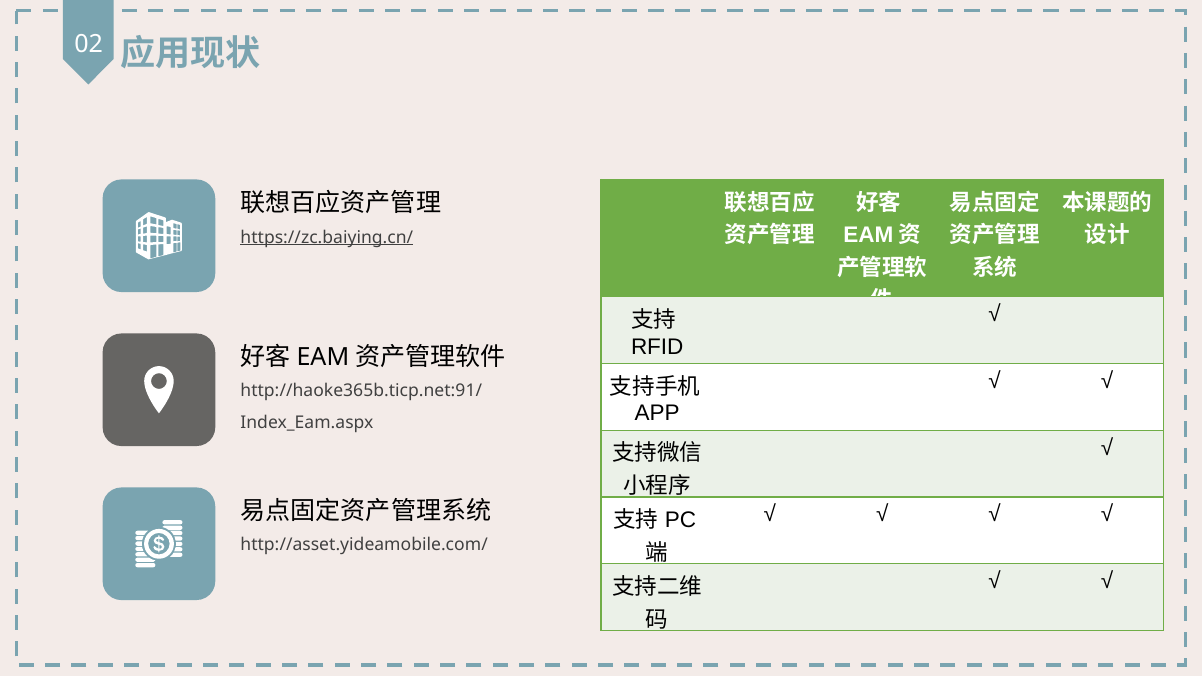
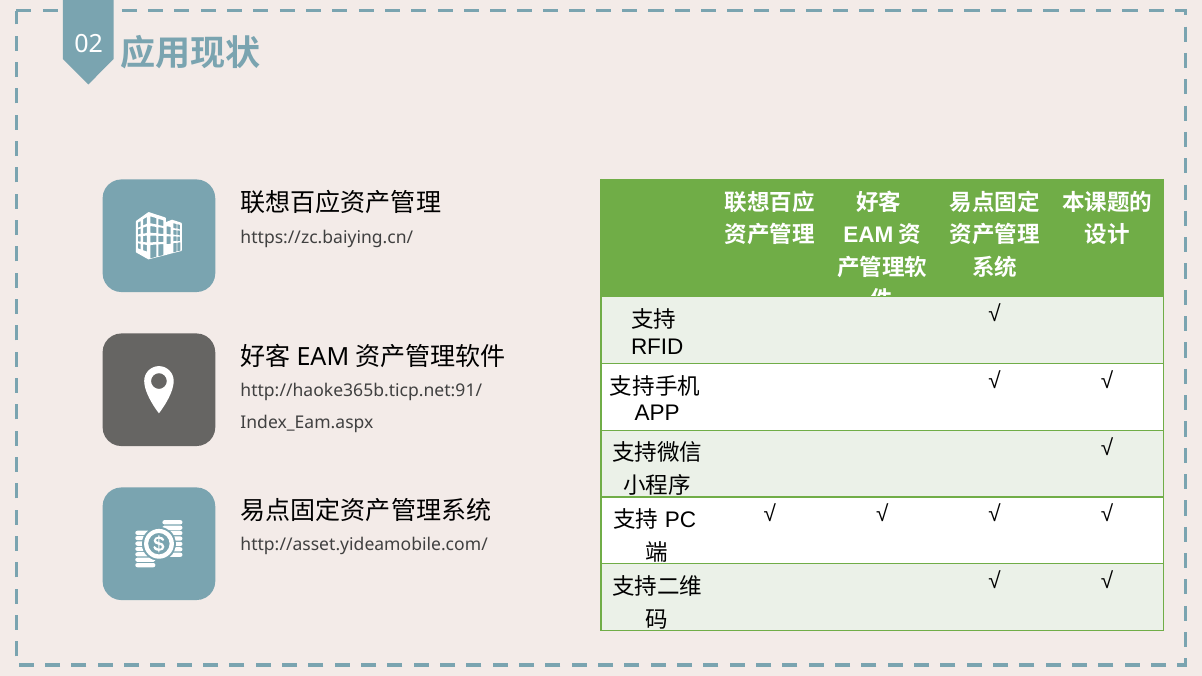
https://zc.baiying.cn/ underline: present -> none
